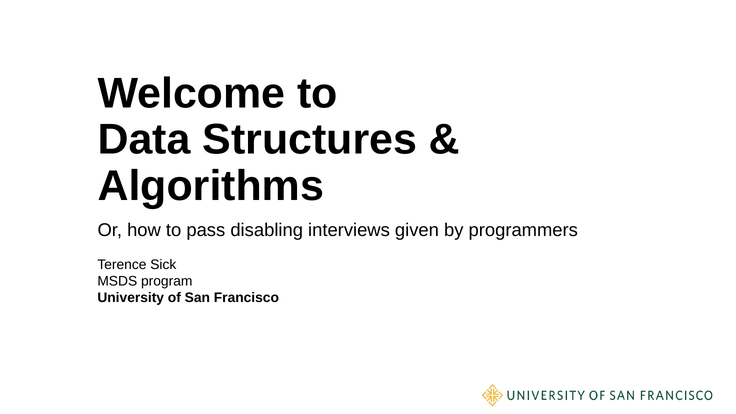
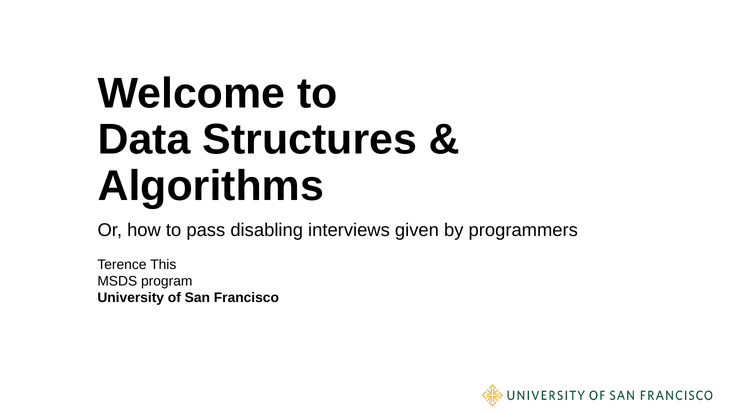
Sick: Sick -> This
